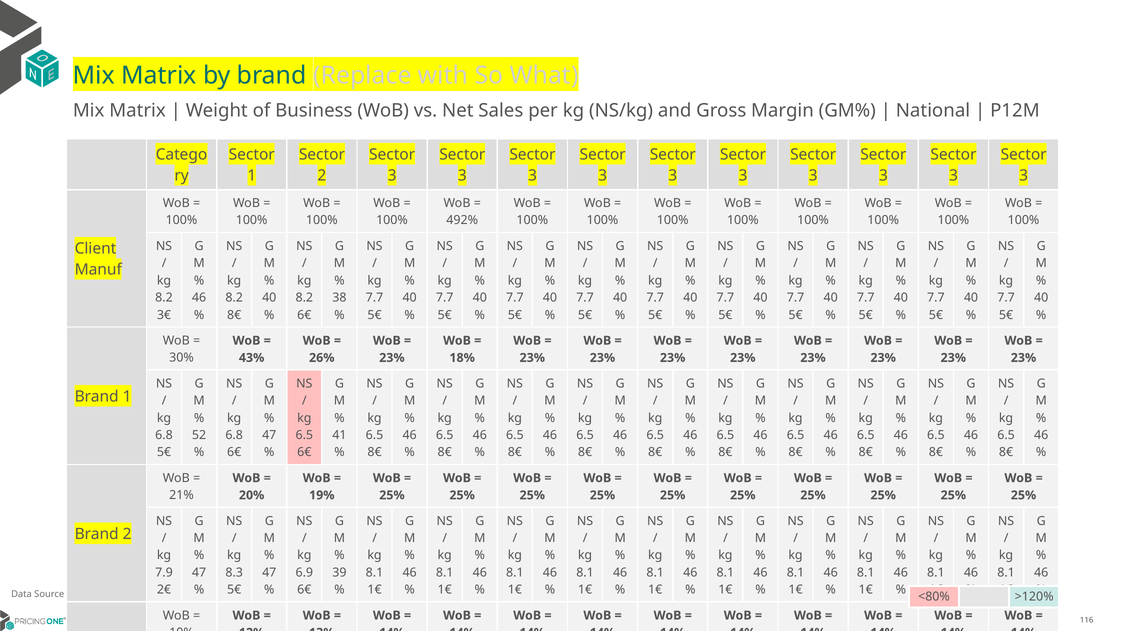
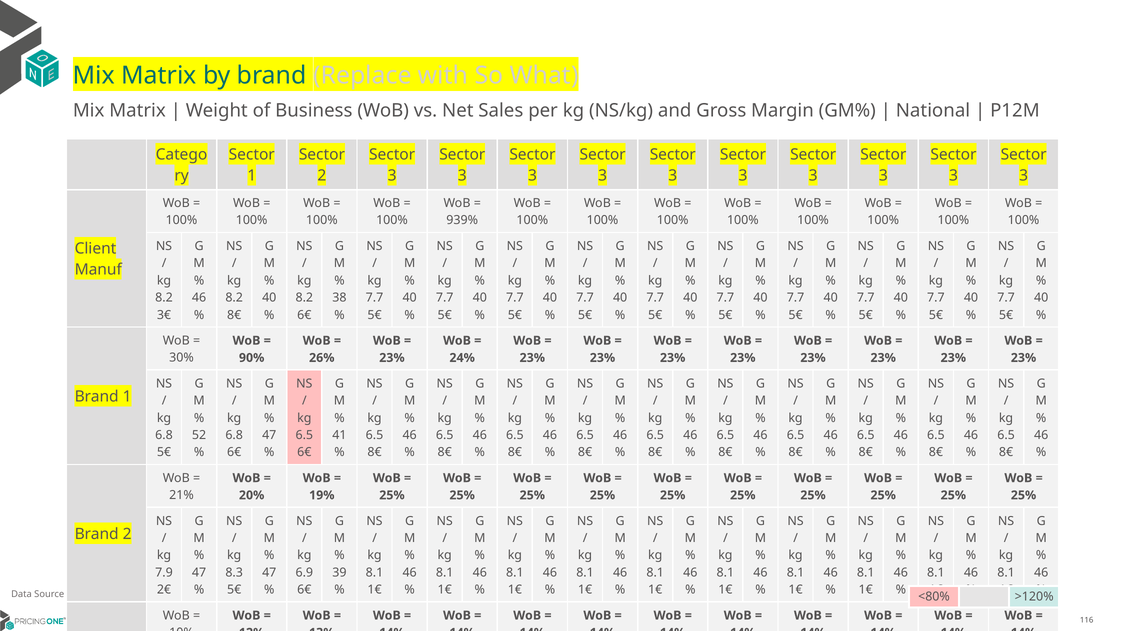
492%: 492% -> 939%
43% at (252, 358): 43% -> 90%
18%: 18% -> 24%
